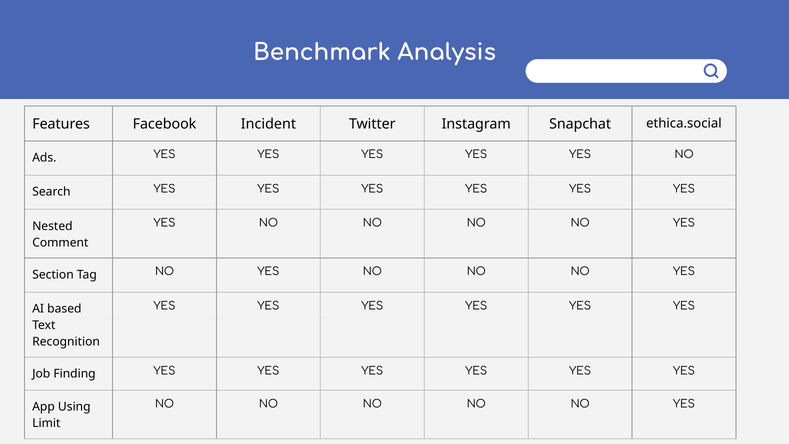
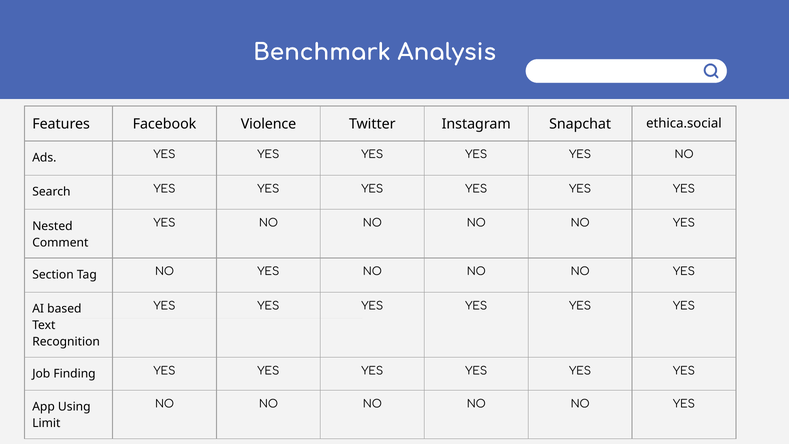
Incident: Incident -> Violence
